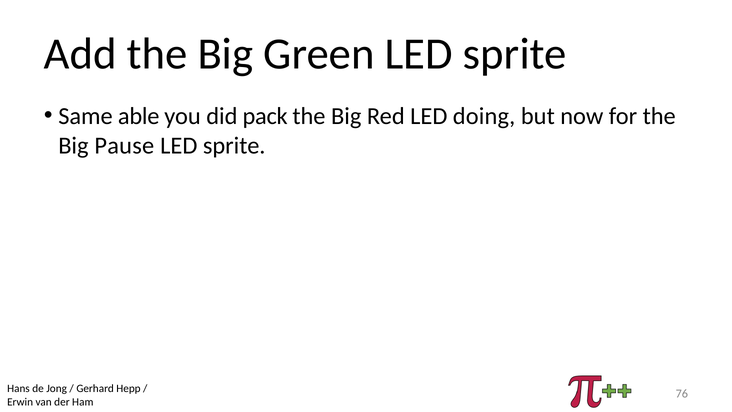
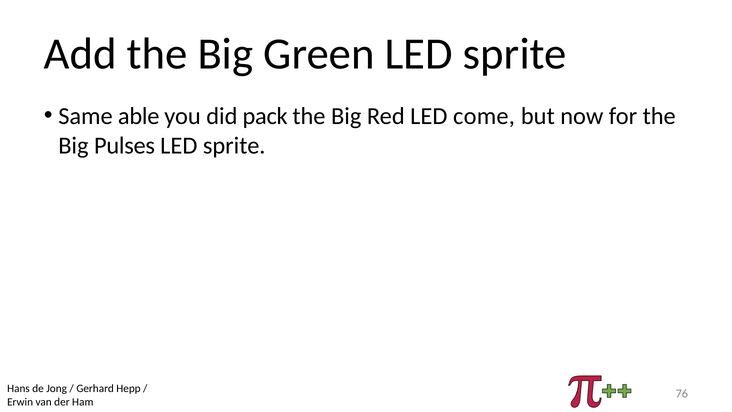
doing: doing -> come
Pause: Pause -> Pulses
